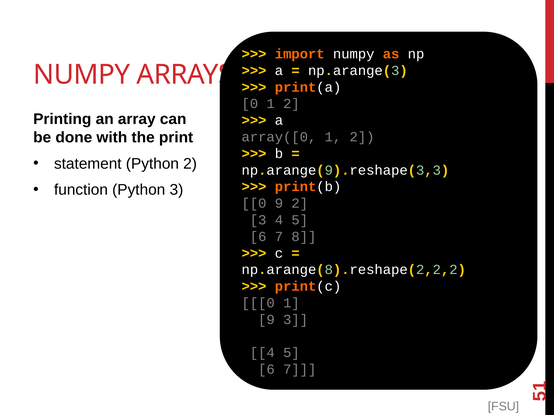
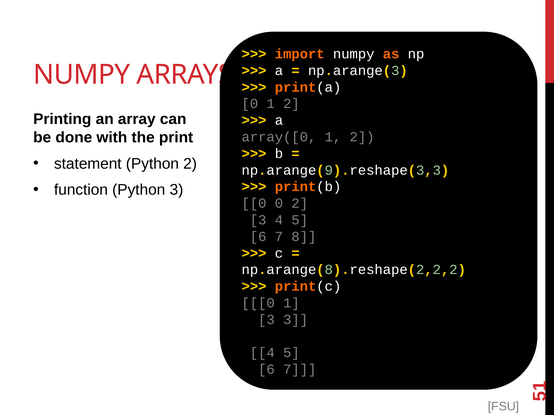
0 9: 9 -> 0
9 at (266, 320): 9 -> 3
